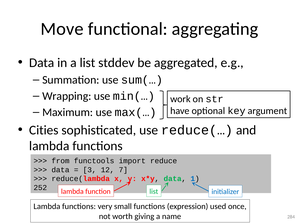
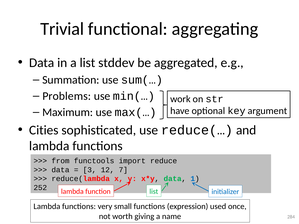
Move: Move -> Trivial
Wrapping: Wrapping -> Problems
